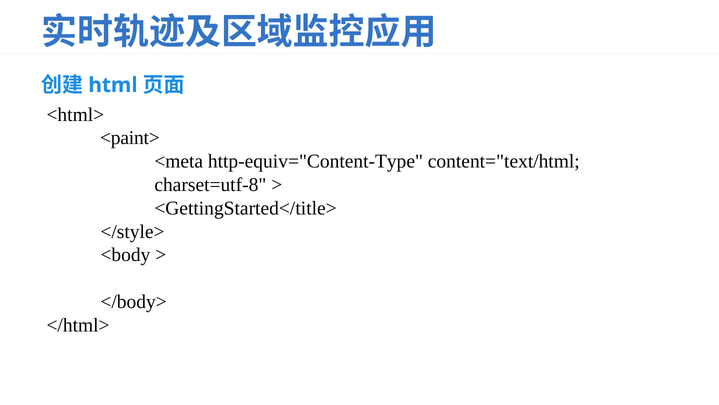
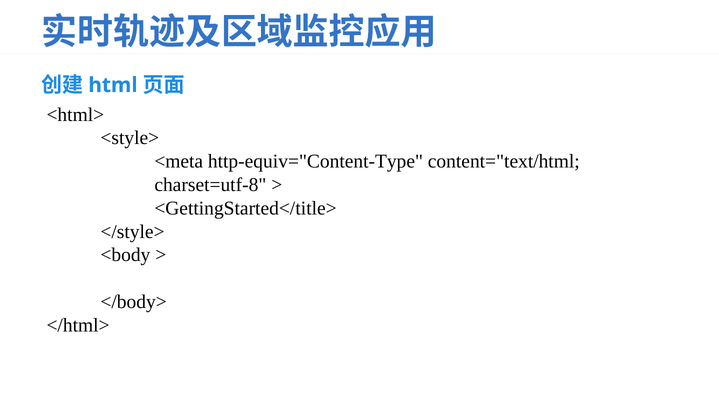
<paint>: <paint> -> <style>
